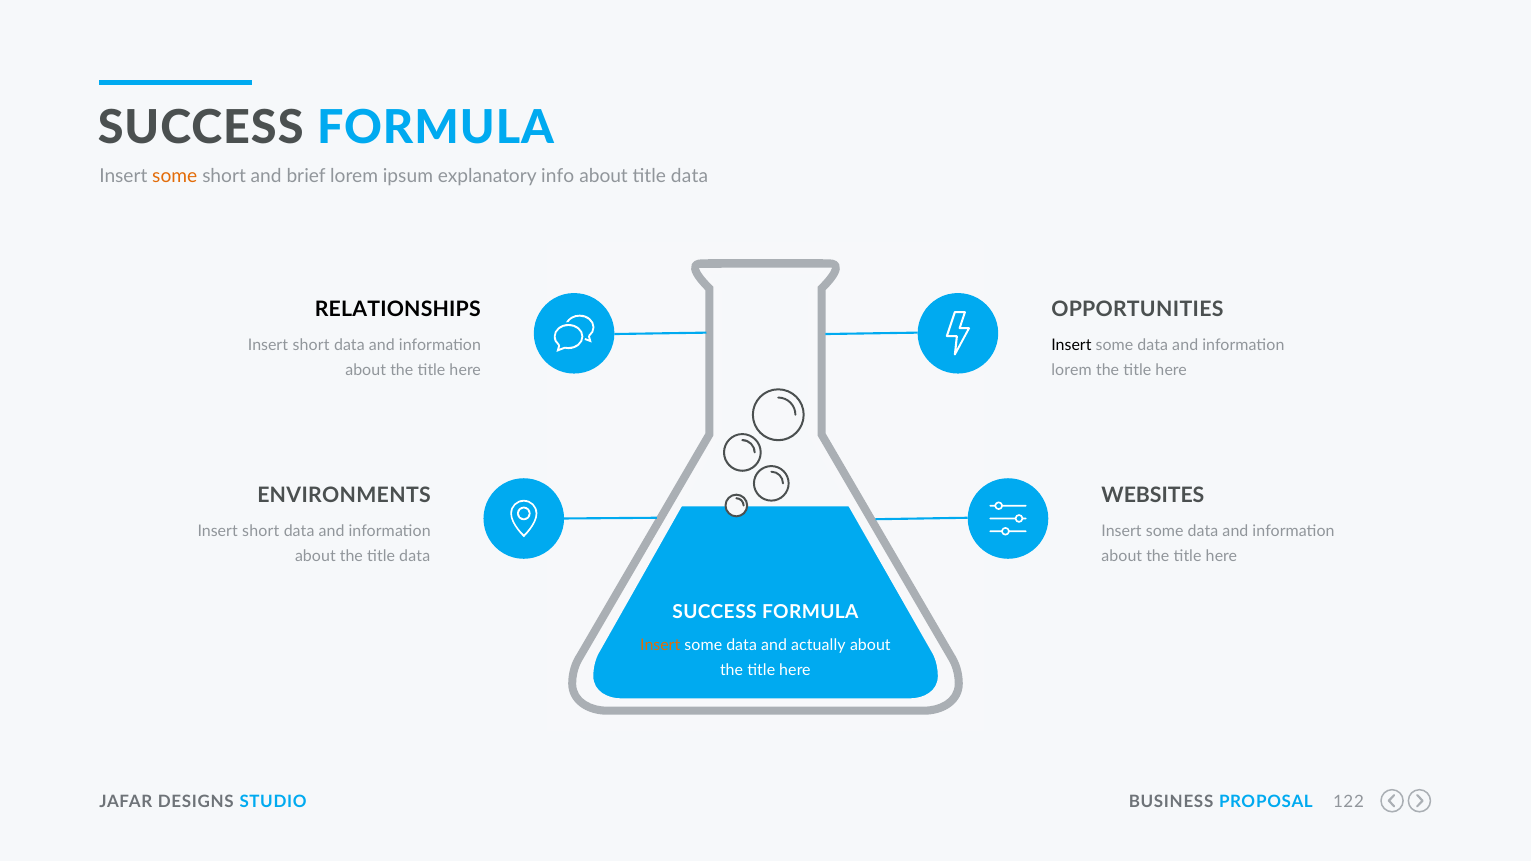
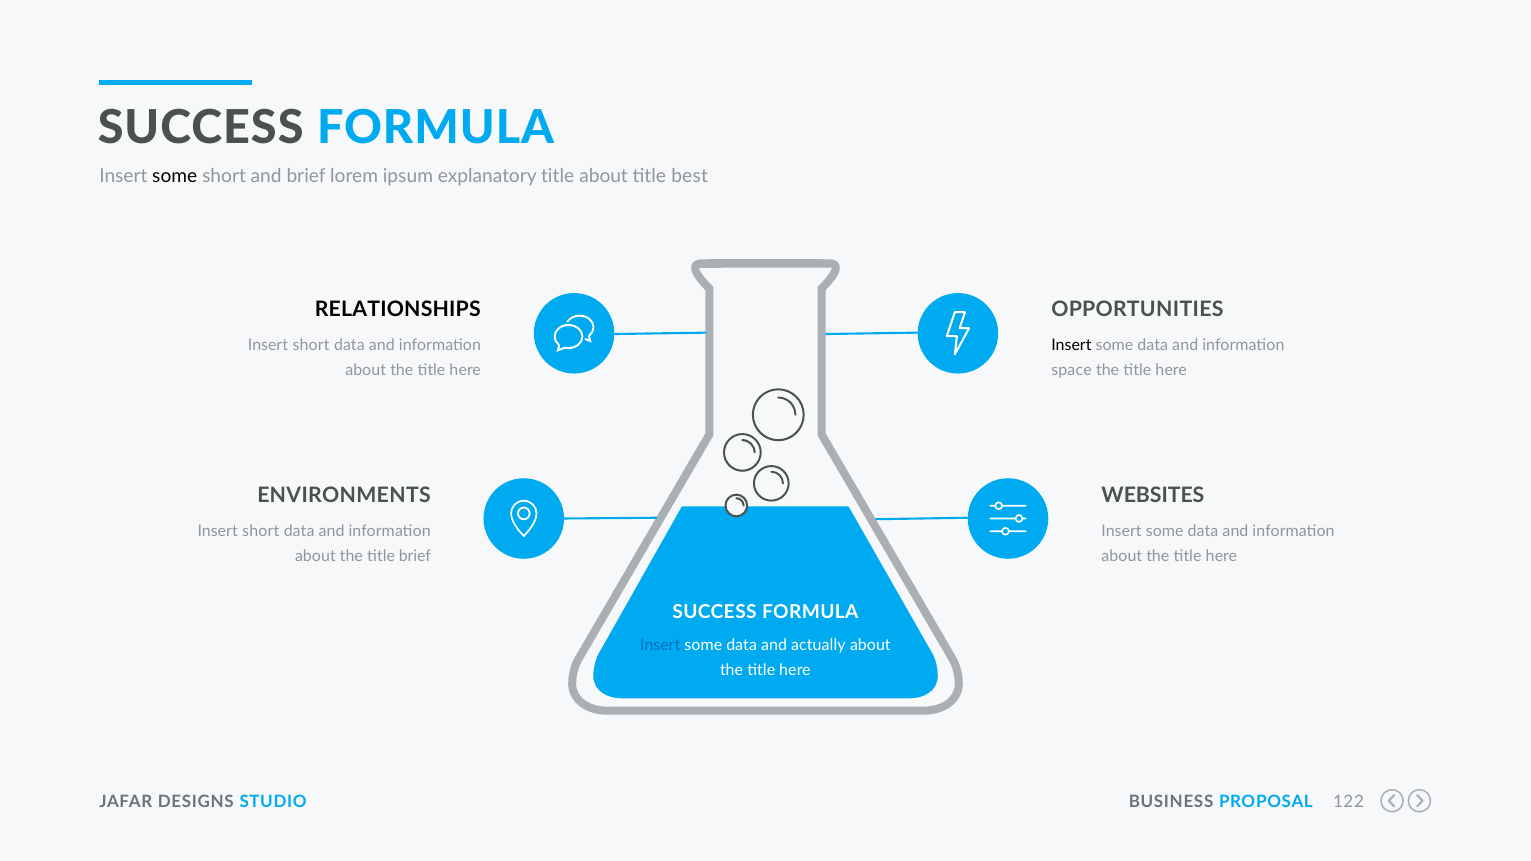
some at (175, 176) colour: orange -> black
explanatory info: info -> title
about title data: data -> best
lorem at (1072, 371): lorem -> space
the title data: data -> brief
Insert at (660, 646) colour: orange -> blue
